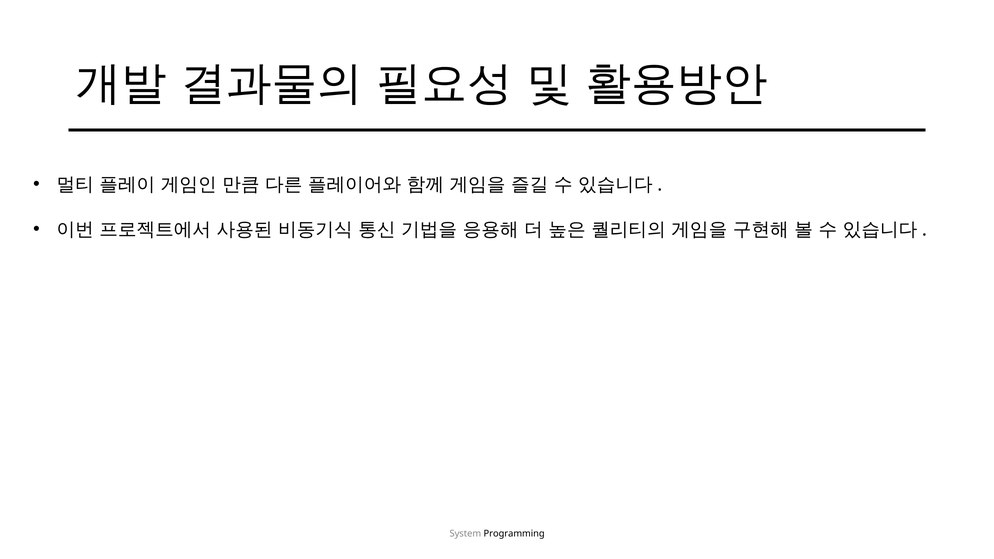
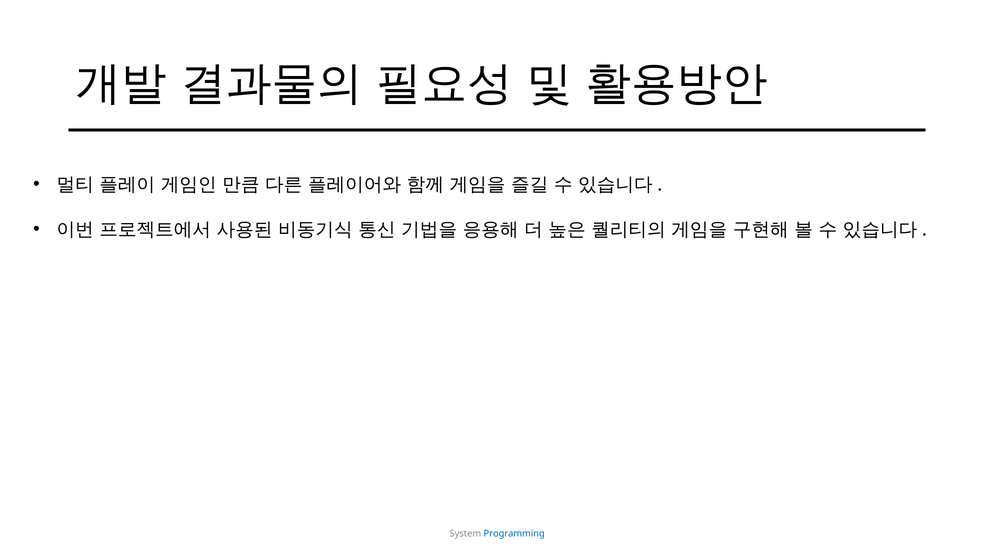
Programming colour: black -> blue
